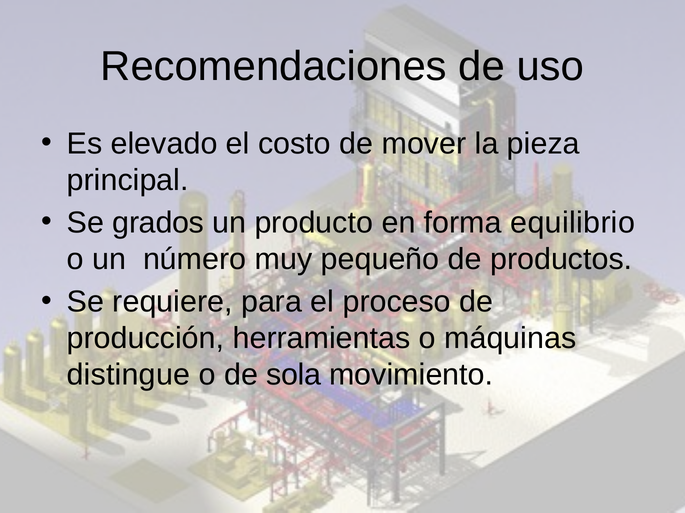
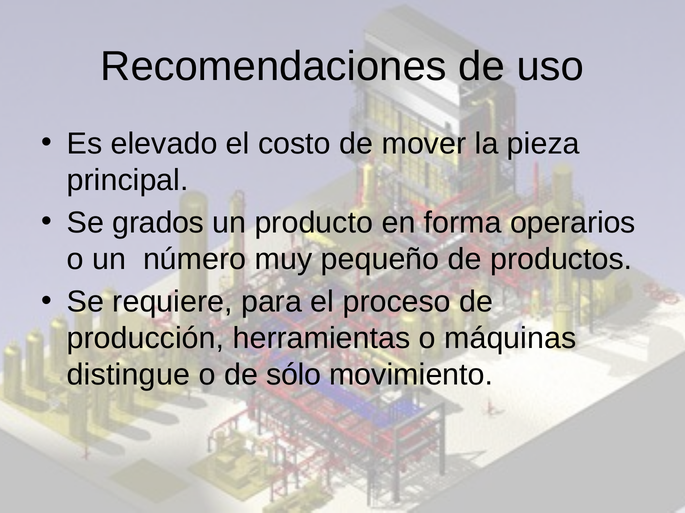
equilibrio: equilibrio -> operarios
sola: sola -> sólo
